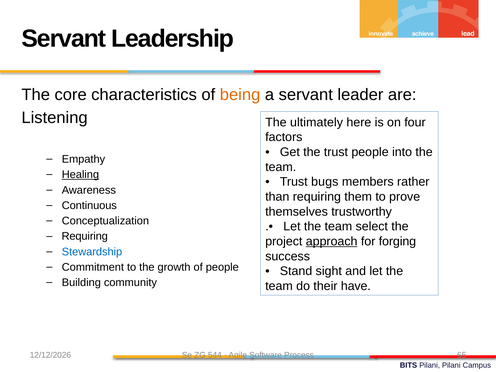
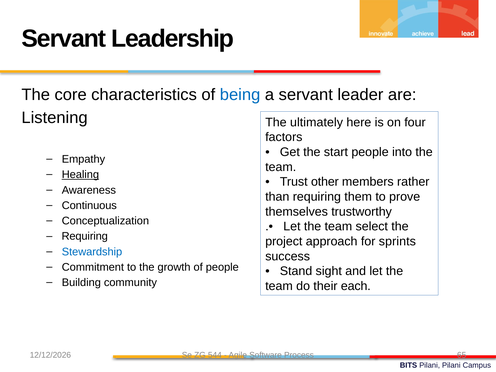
being colour: orange -> blue
the trust: trust -> start
bugs: bugs -> other
approach underline: present -> none
forging: forging -> sprints
have: have -> each
